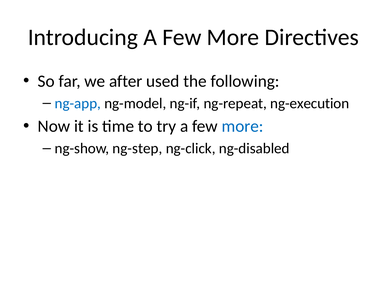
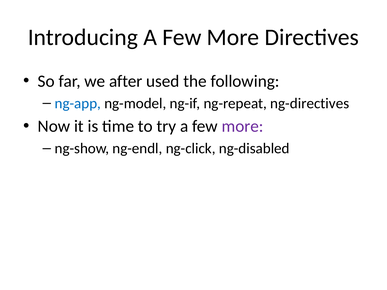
ng-execution: ng-execution -> ng-directives
more at (243, 126) colour: blue -> purple
ng-step: ng-step -> ng-endl
